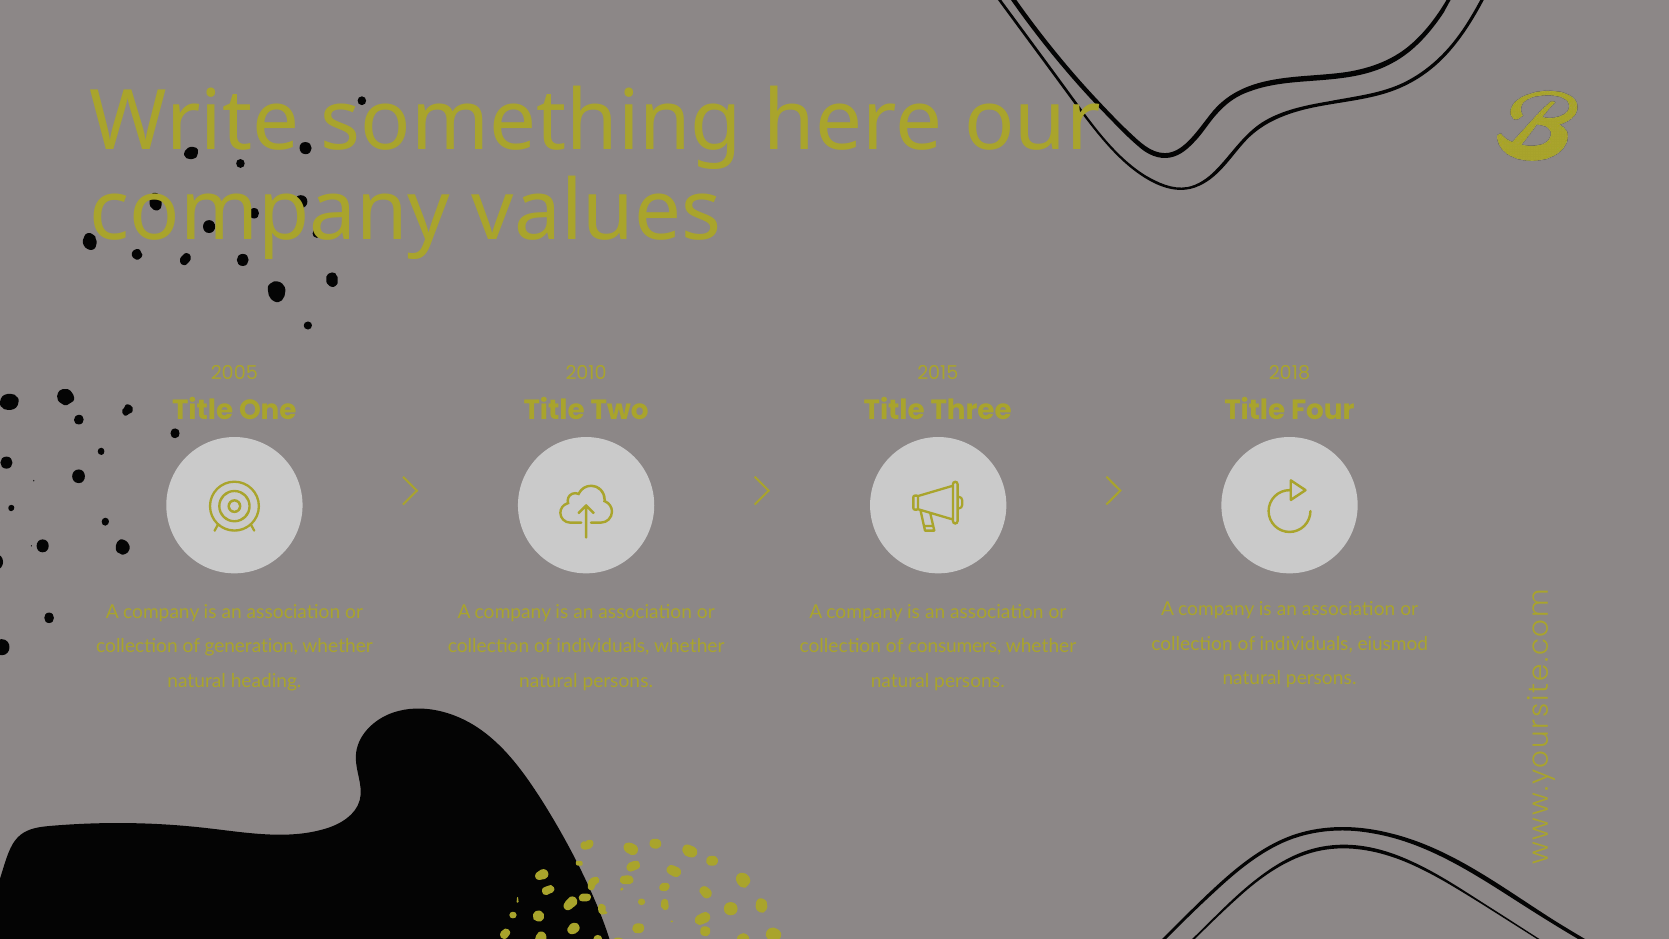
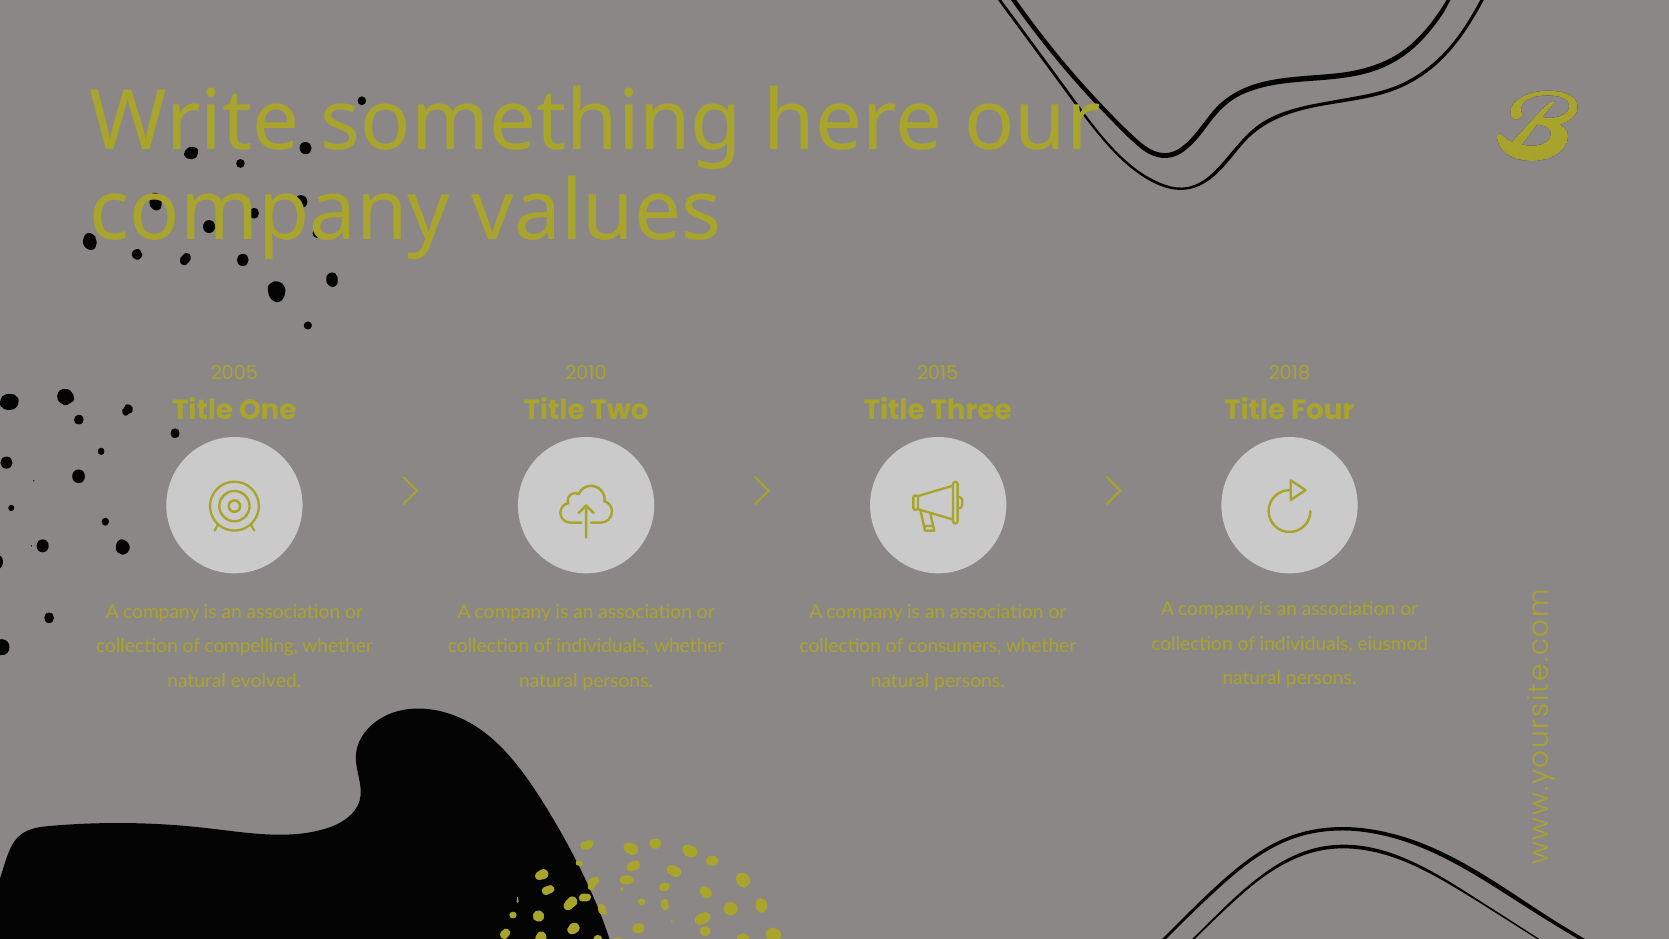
generation: generation -> compelling
heading: heading -> evolved
